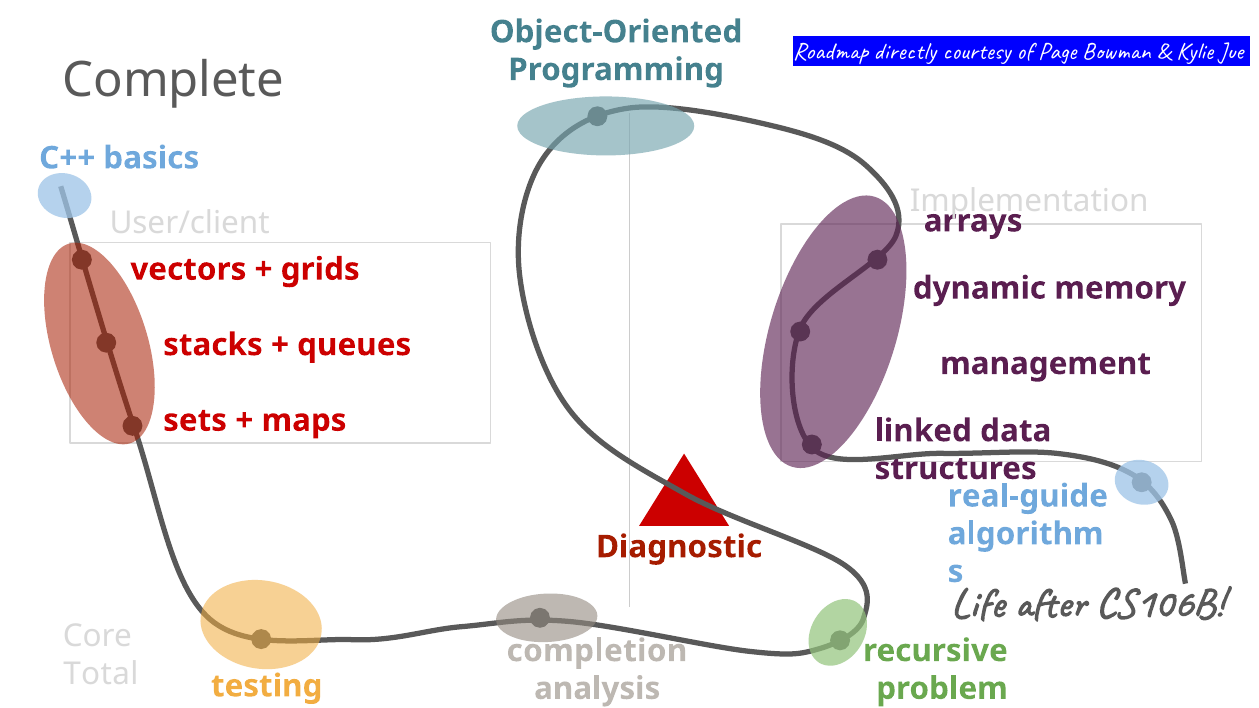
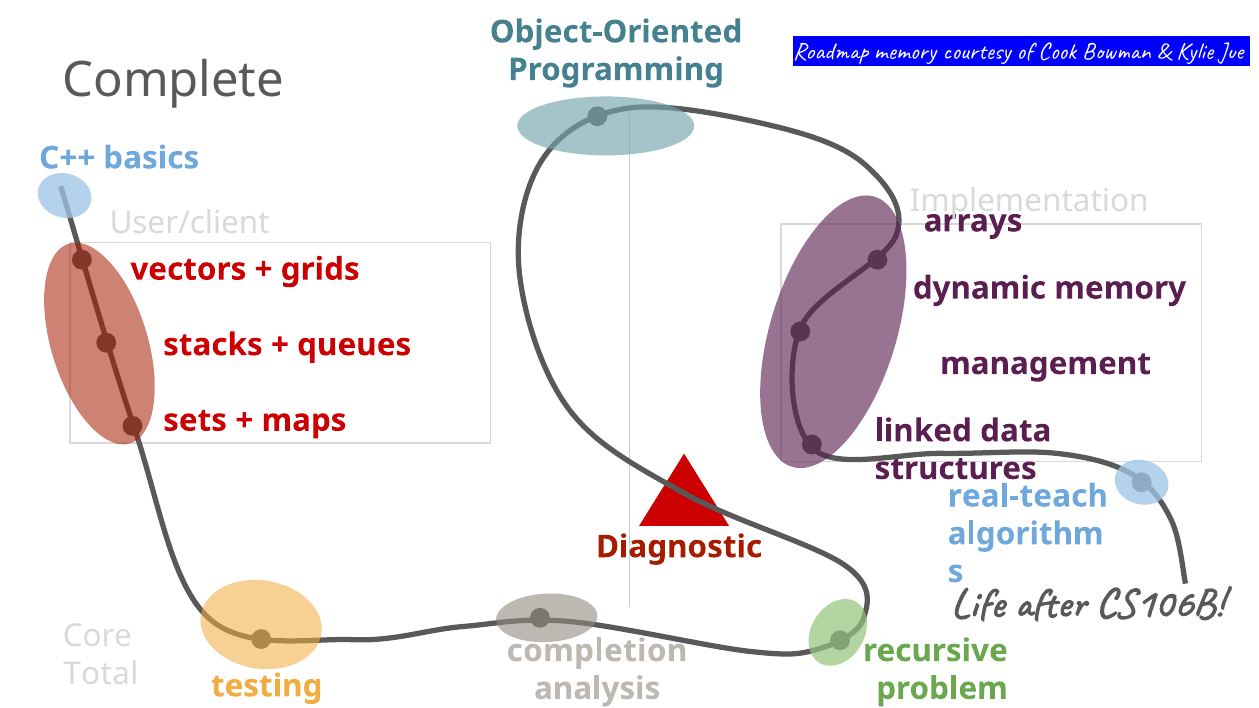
Roadmap directly: directly -> memory
Page: Page -> Cook
real-guide: real-guide -> real-teach
